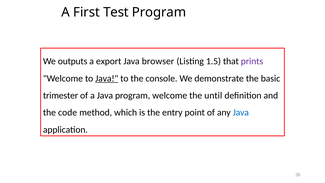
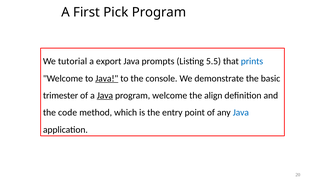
Test: Test -> Pick
outputs: outputs -> tutorial
browser: browser -> prompts
1.5: 1.5 -> 5.5
prints colour: purple -> blue
Java at (105, 95) underline: none -> present
until: until -> align
